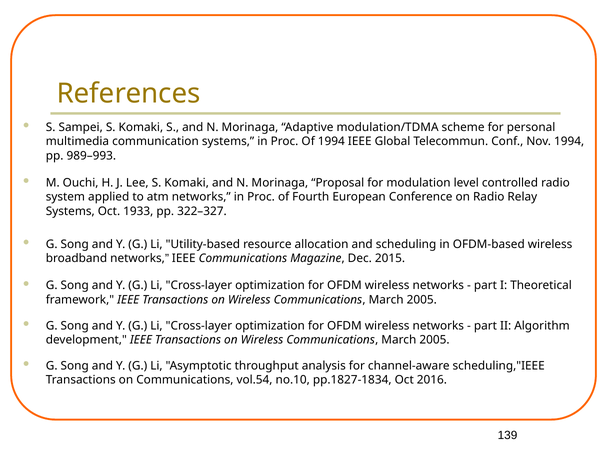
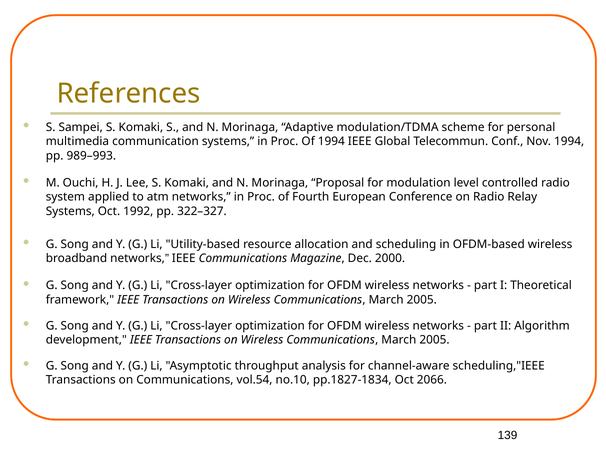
1933: 1933 -> 1992
2015: 2015 -> 2000
2016: 2016 -> 2066
